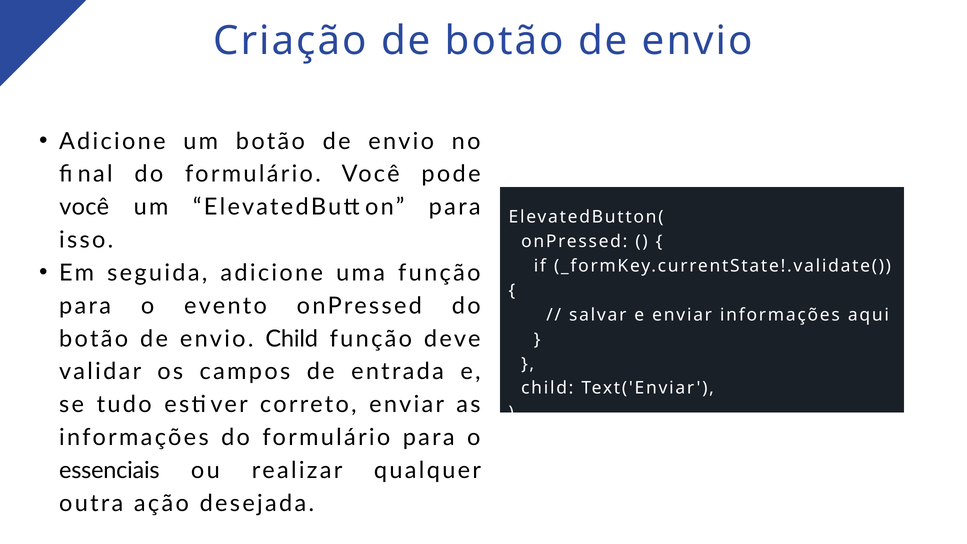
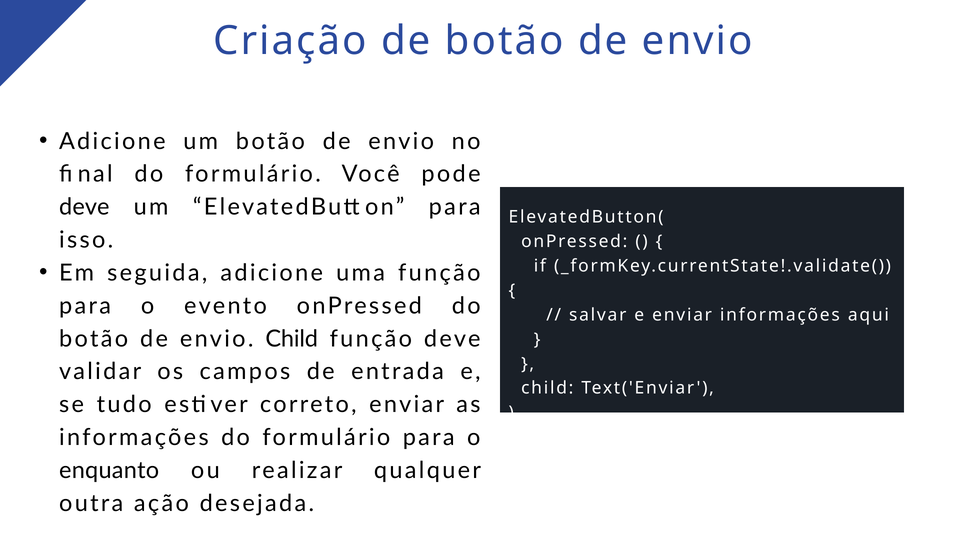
você at (84, 207): você -> deve
essenciais: essenciais -> enquanto
